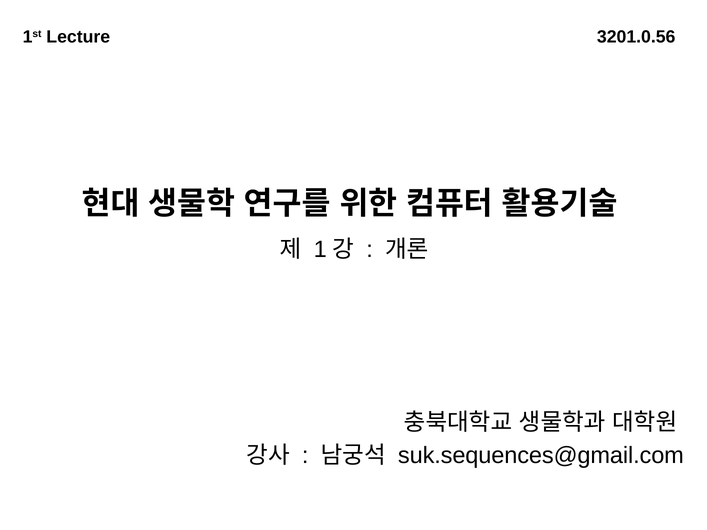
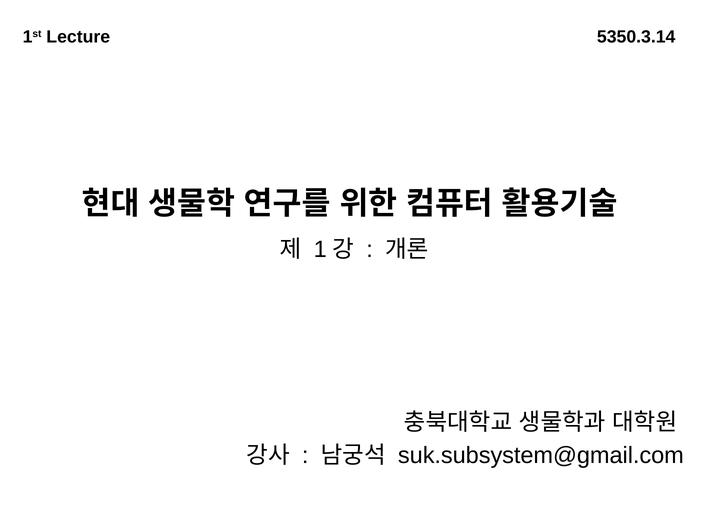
3201.0.56: 3201.0.56 -> 5350.3.14
suk.sequences@gmail.com: suk.sequences@gmail.com -> suk.subsystem@gmail.com
